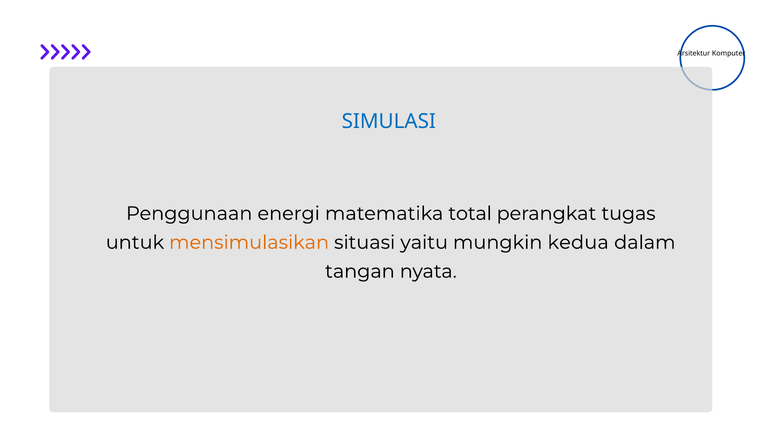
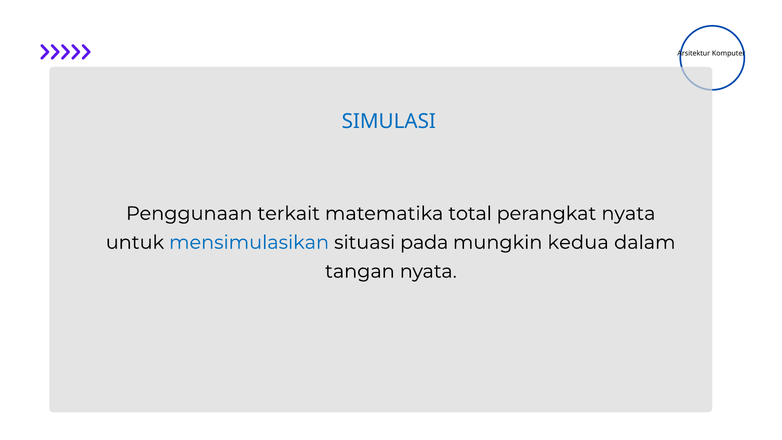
energi: energi -> terkait
perangkat tugas: tugas -> nyata
mensimulasikan colour: orange -> blue
yaitu: yaitu -> pada
